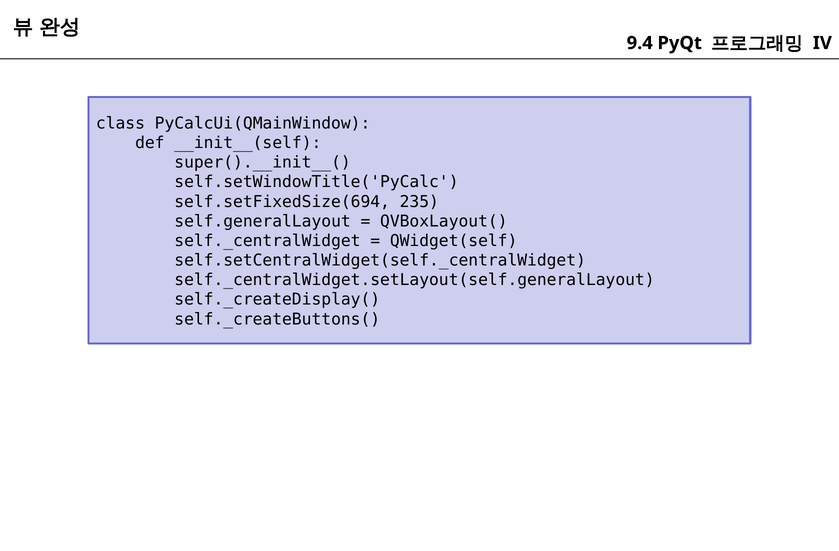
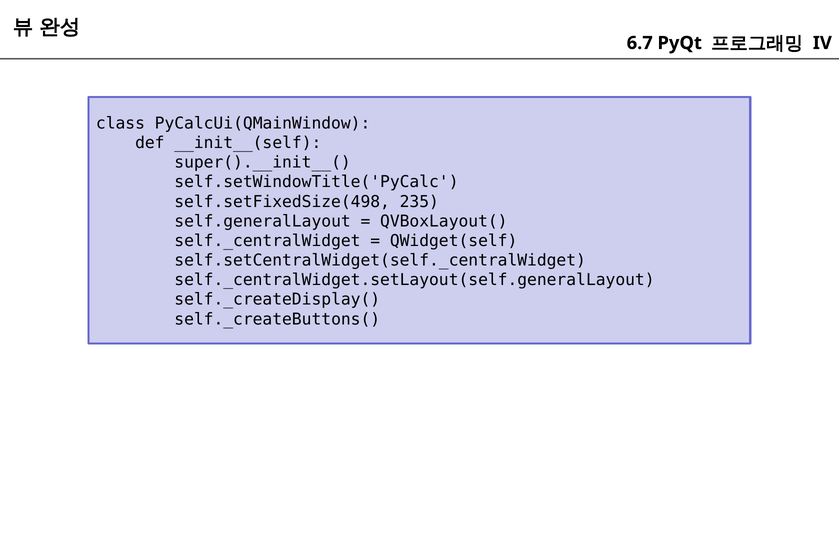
9.4: 9.4 -> 6.7
self.setFixedSize(694: self.setFixedSize(694 -> self.setFixedSize(498
